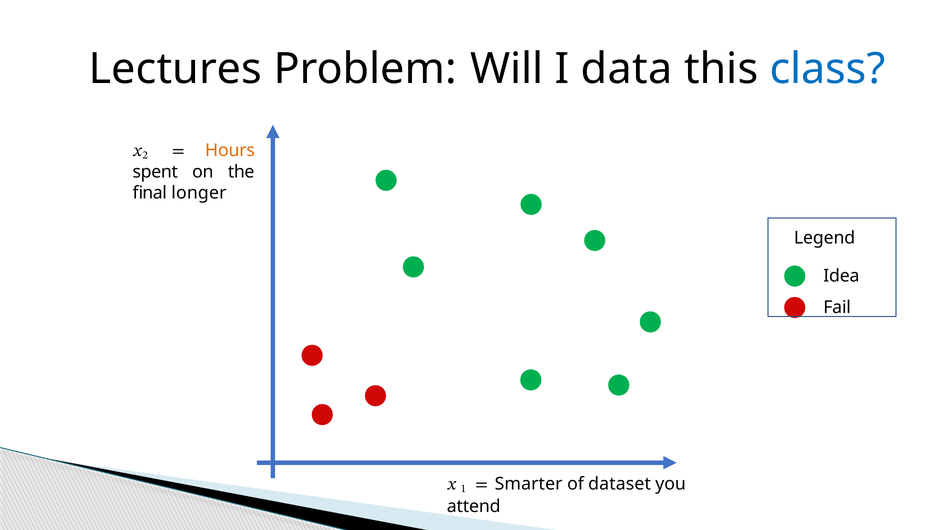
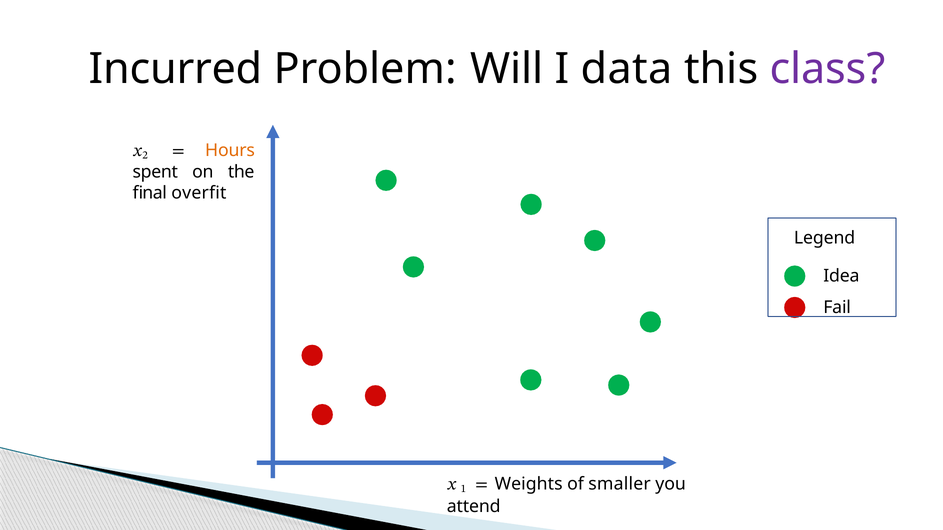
Lectures: Lectures -> Incurred
class colour: blue -> purple
longer: longer -> overfit
Smarter: Smarter -> Weights
dataset: dataset -> smaller
